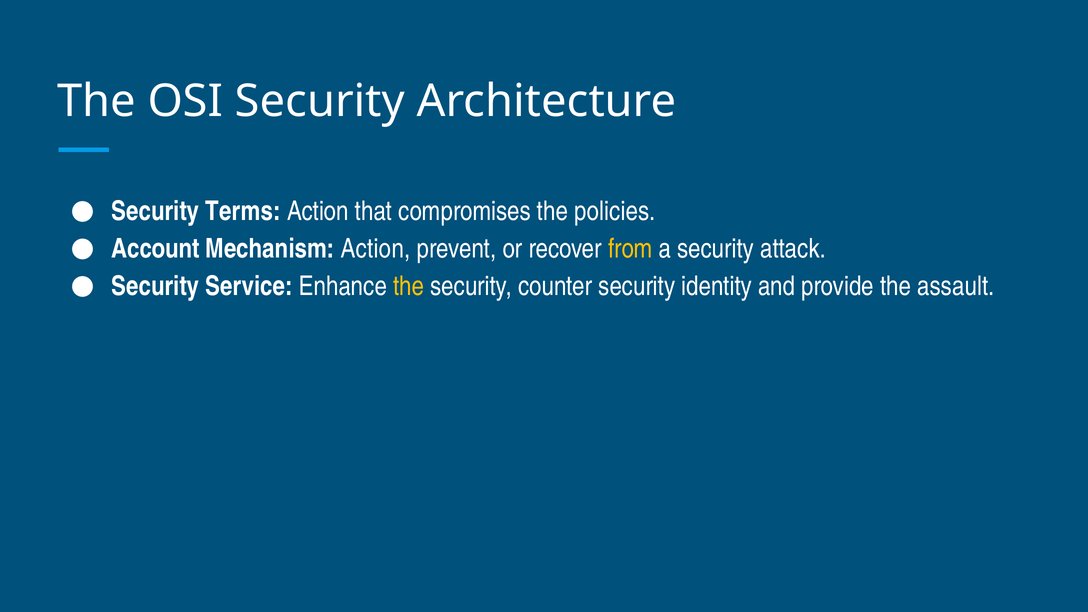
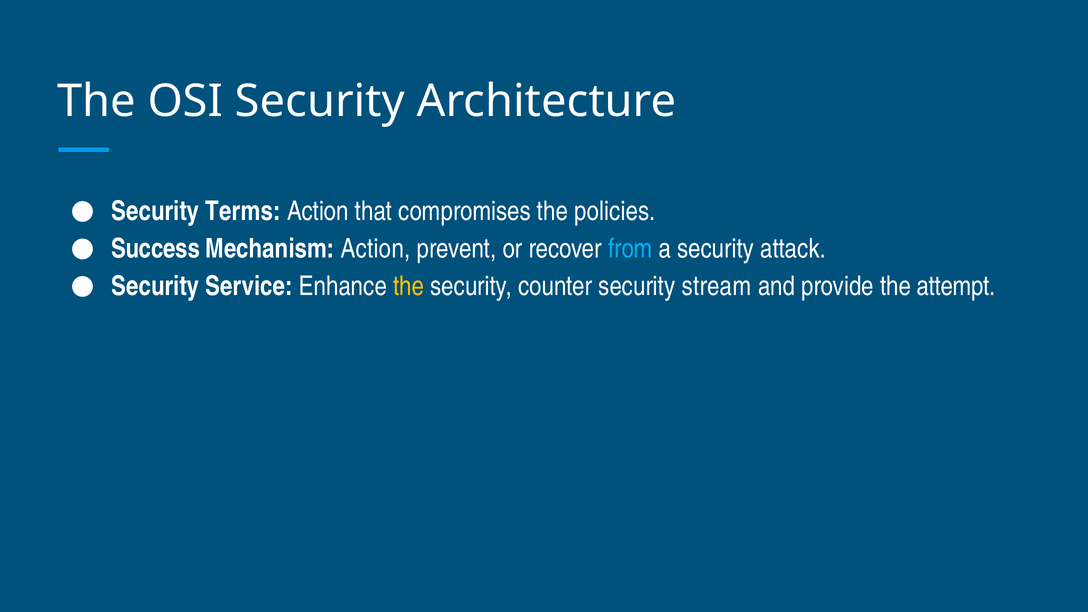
Account: Account -> Success
from colour: yellow -> light blue
identity: identity -> stream
assault: assault -> attempt
